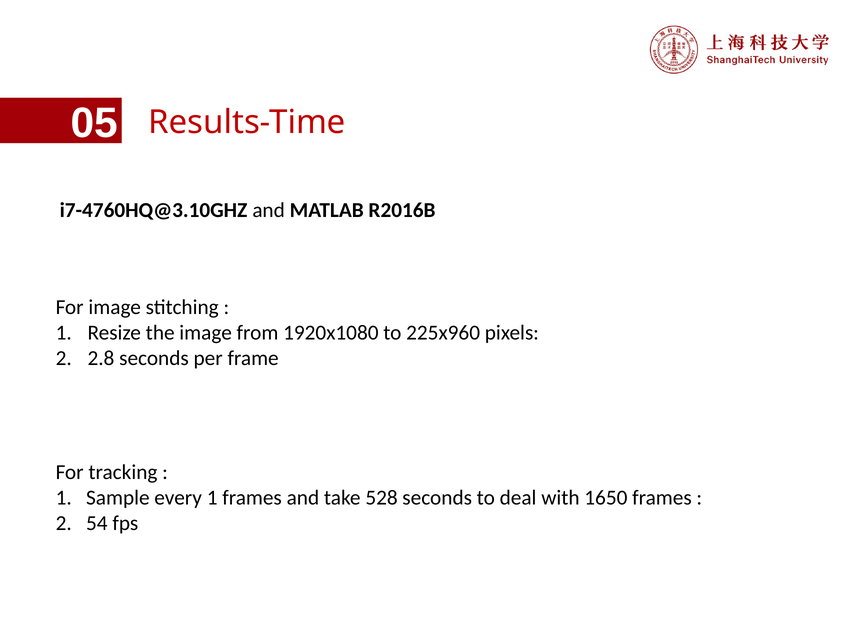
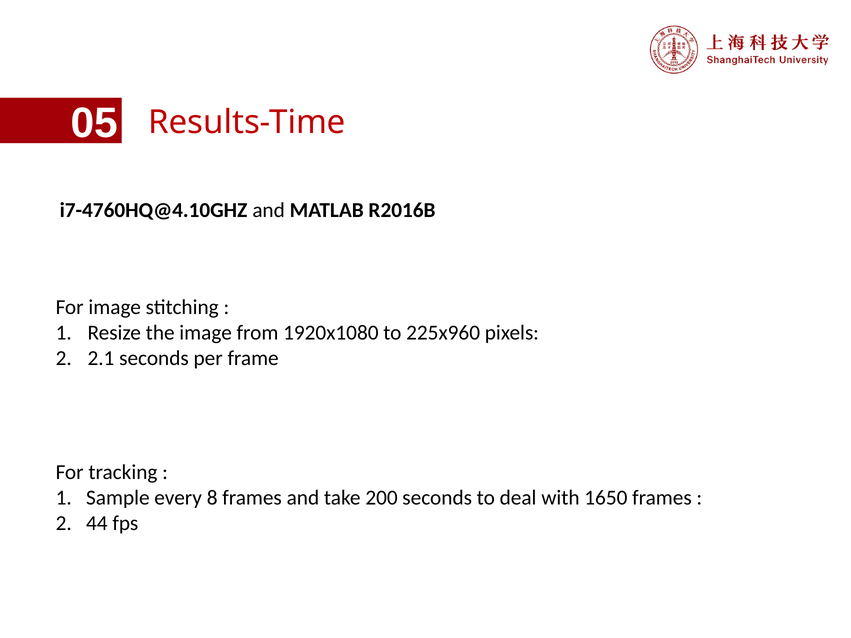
i7-4760HQ@3.10GHZ: i7-4760HQ@3.10GHZ -> i7-4760HQ@4.10GHZ
2.8: 2.8 -> 2.1
every 1: 1 -> 8
528: 528 -> 200
54: 54 -> 44
